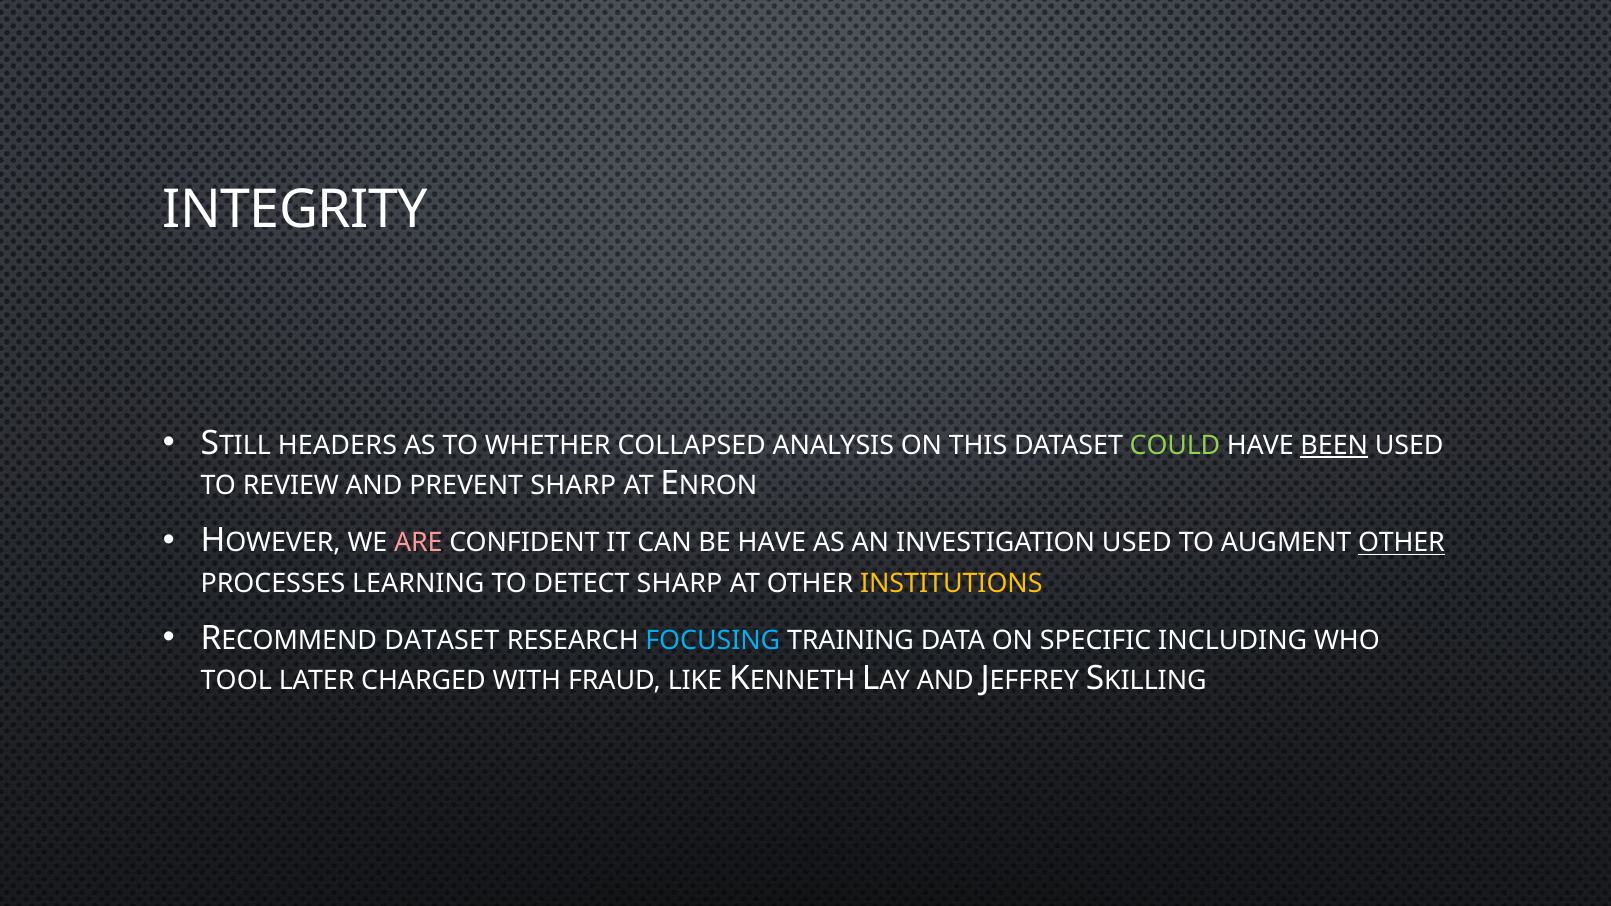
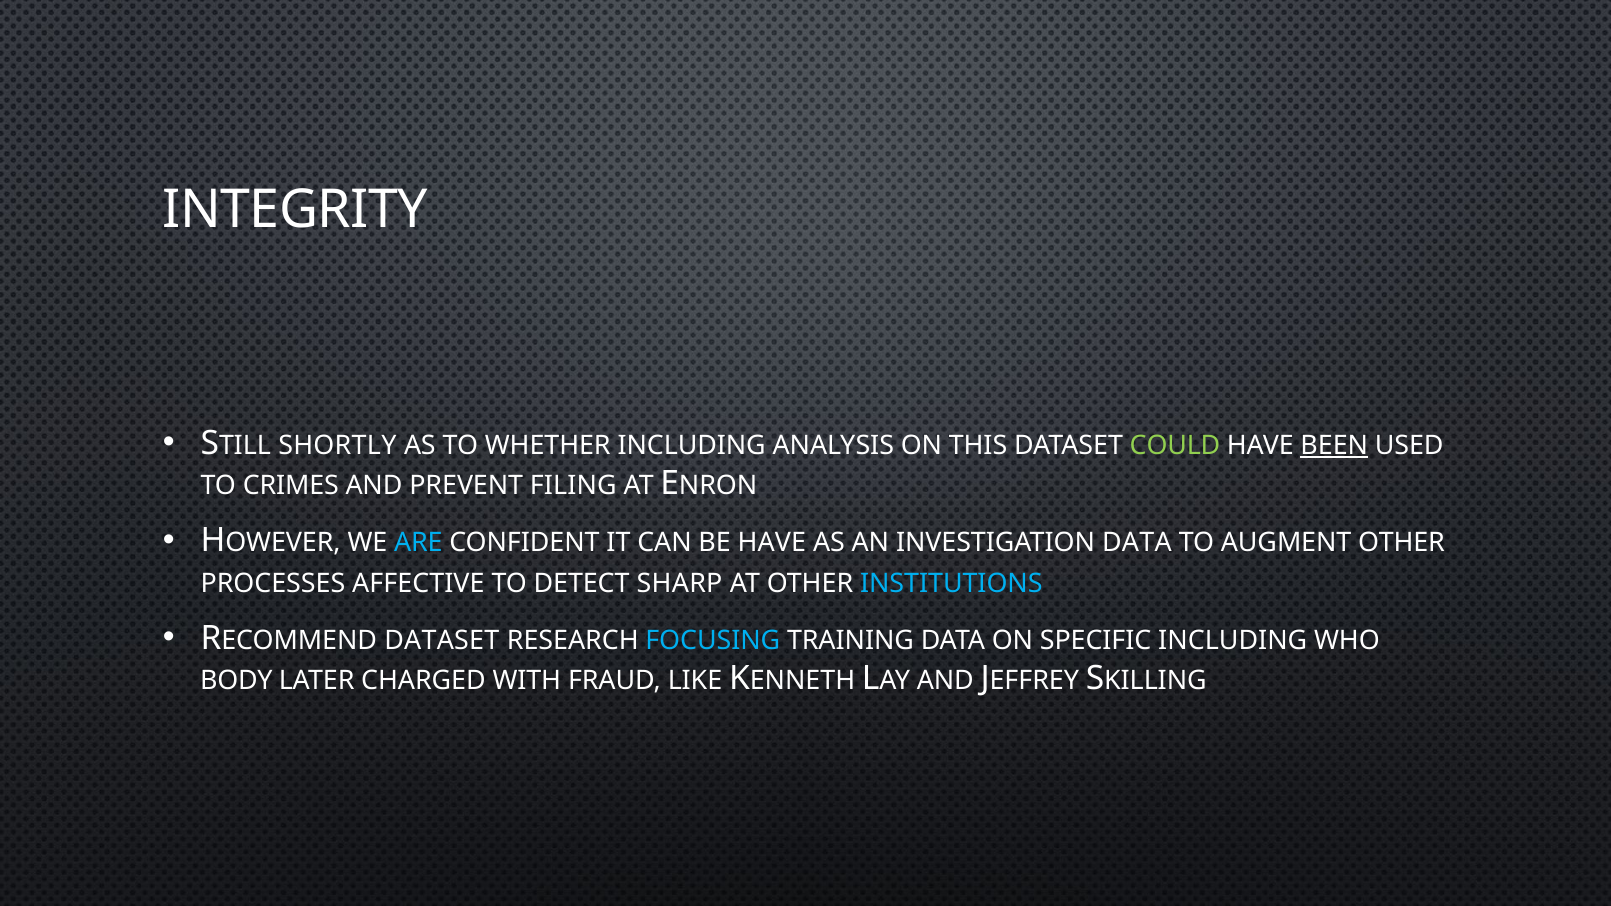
HEADERS: HEADERS -> SHORTLY
WHETHER COLLAPSED: COLLAPSED -> INCLUDING
REVIEW: REVIEW -> CRIMES
PREVENT SHARP: SHARP -> FILING
ARE colour: pink -> light blue
INVESTIGATION USED: USED -> DATA
OTHER at (1402, 543) underline: present -> none
LEARNING: LEARNING -> AFFECTIVE
INSTITUTIONS colour: yellow -> light blue
TOOL: TOOL -> BODY
